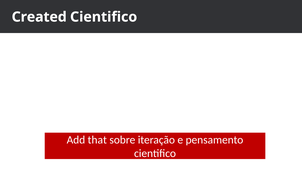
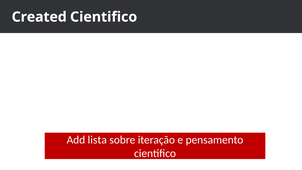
that: that -> lista
